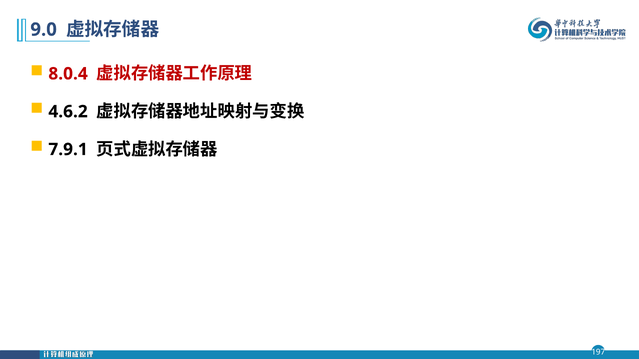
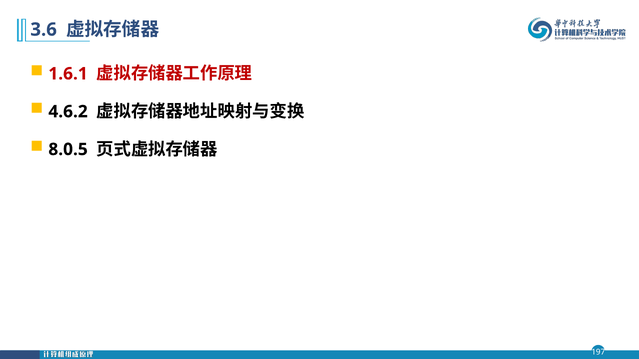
9.0: 9.0 -> 3.6
8.0.4: 8.0.4 -> 1.6.1
7.9.1: 7.9.1 -> 8.0.5
